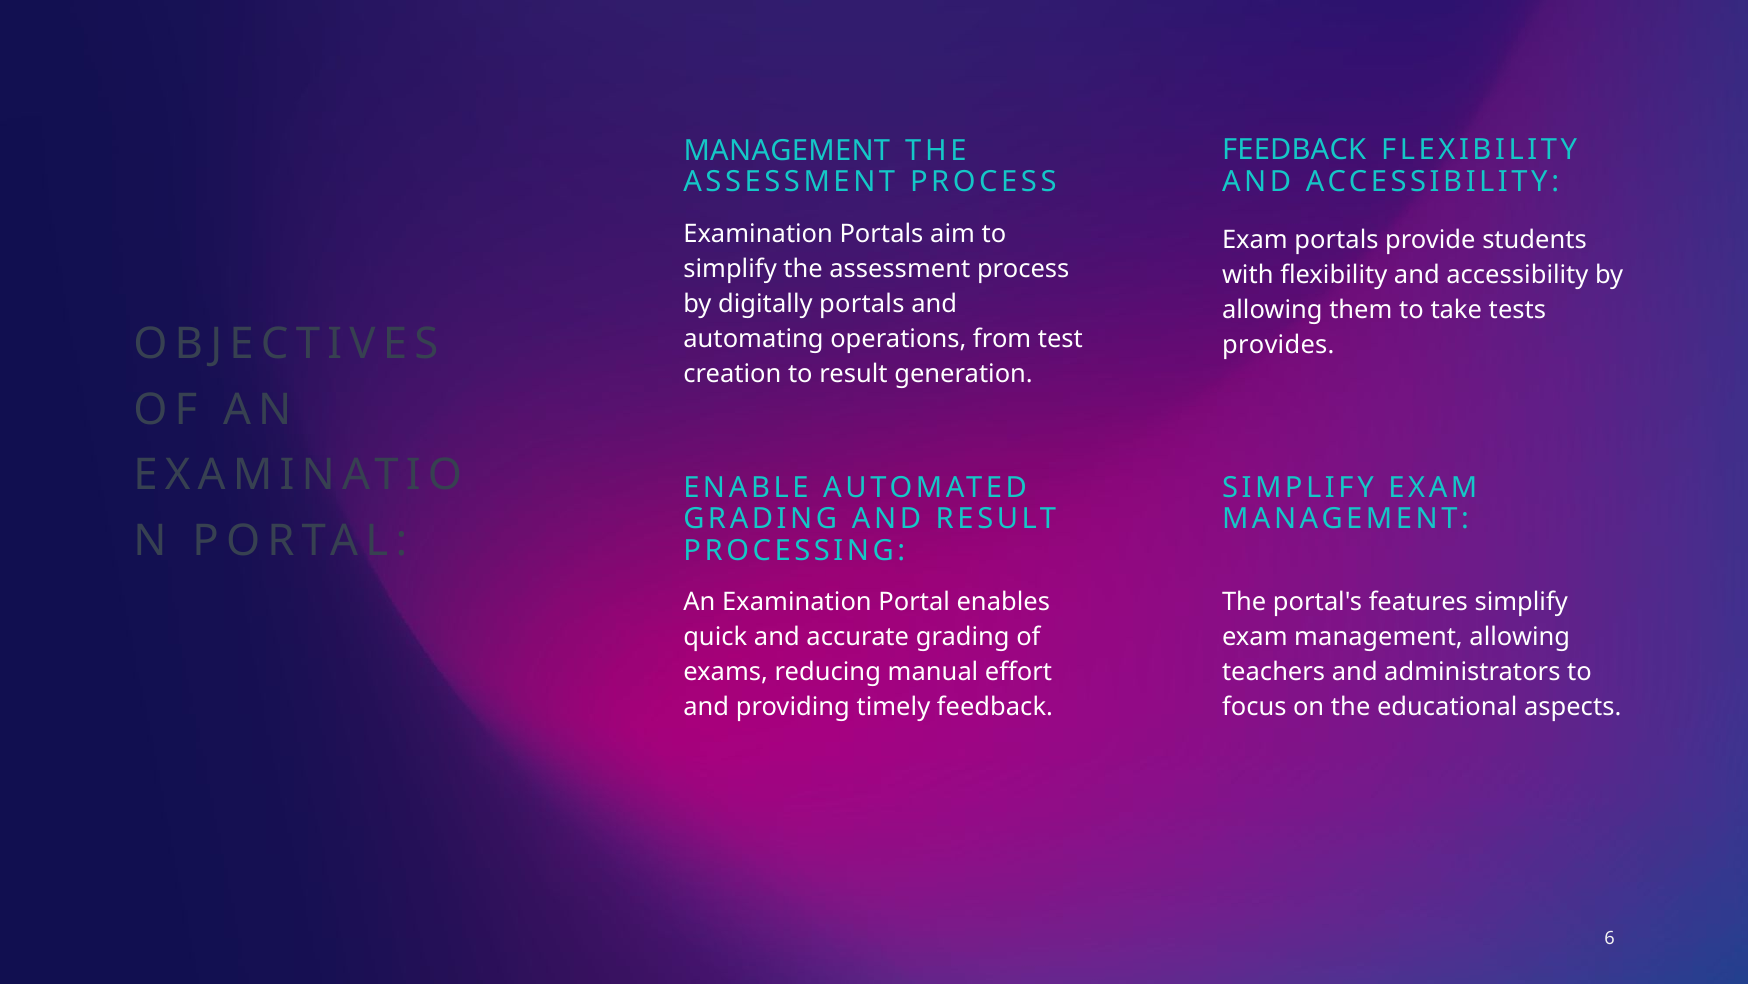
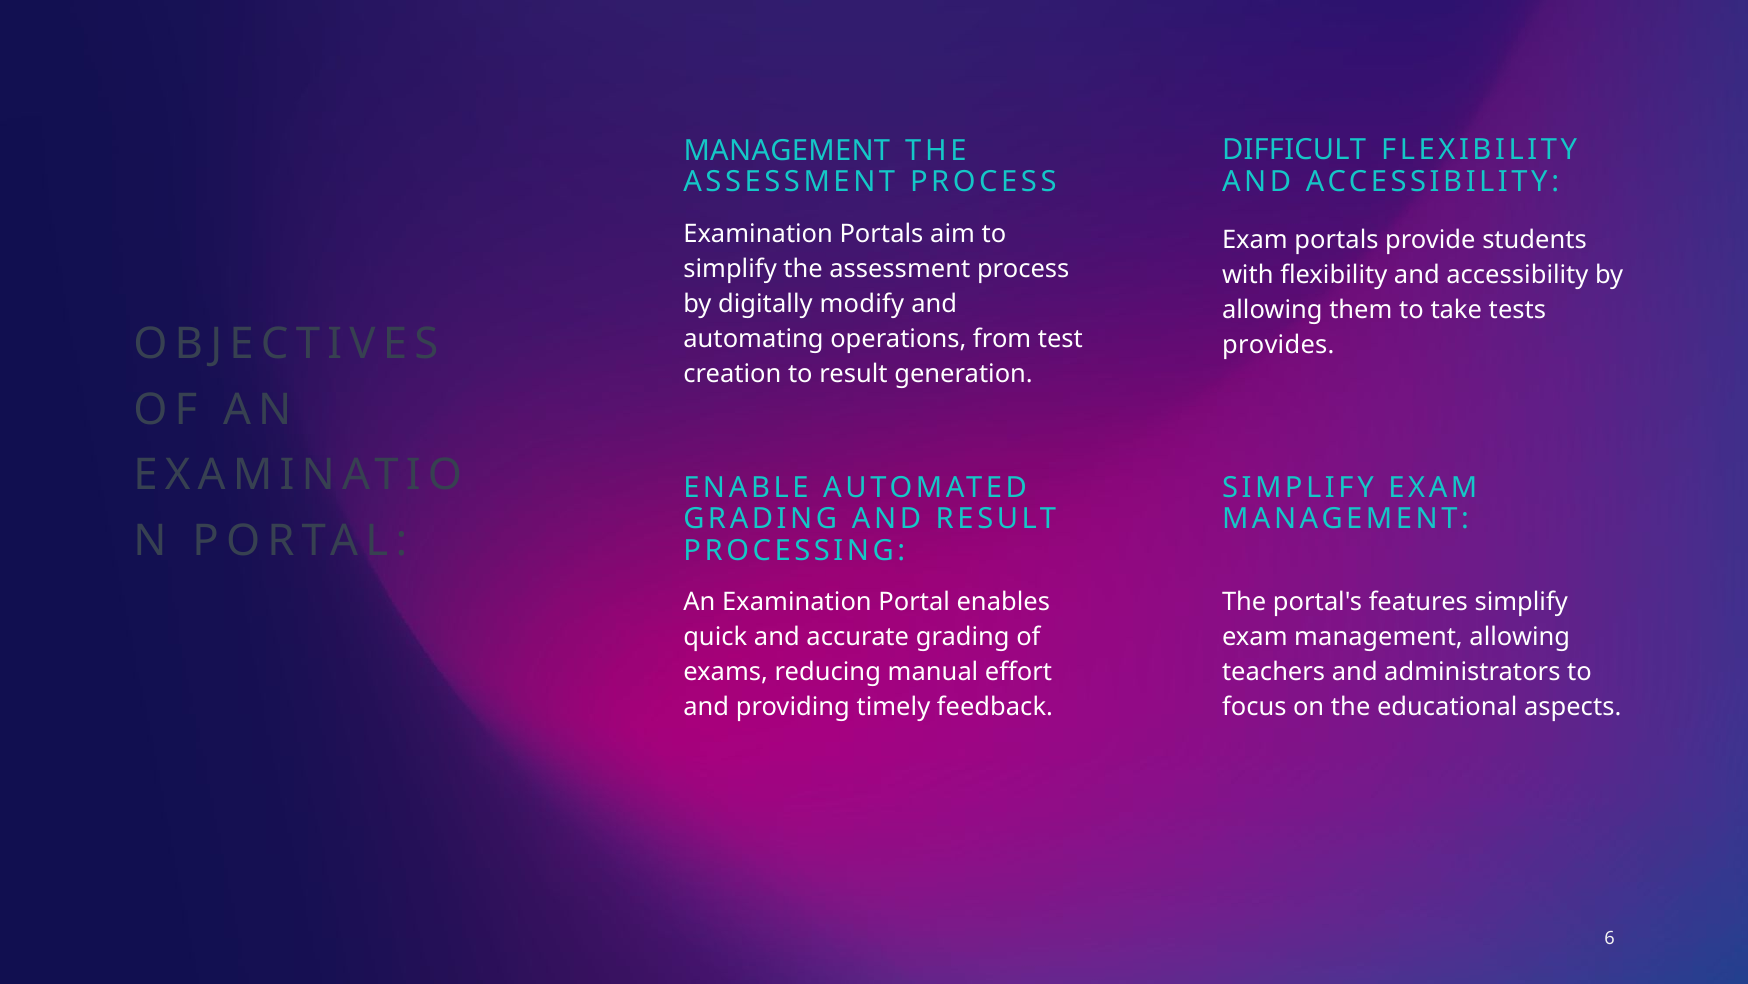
FEEDBACK at (1294, 150): FEEDBACK -> DIFFICULT
digitally portals: portals -> modify
